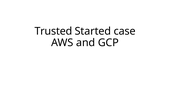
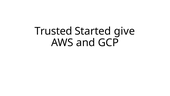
case: case -> give
